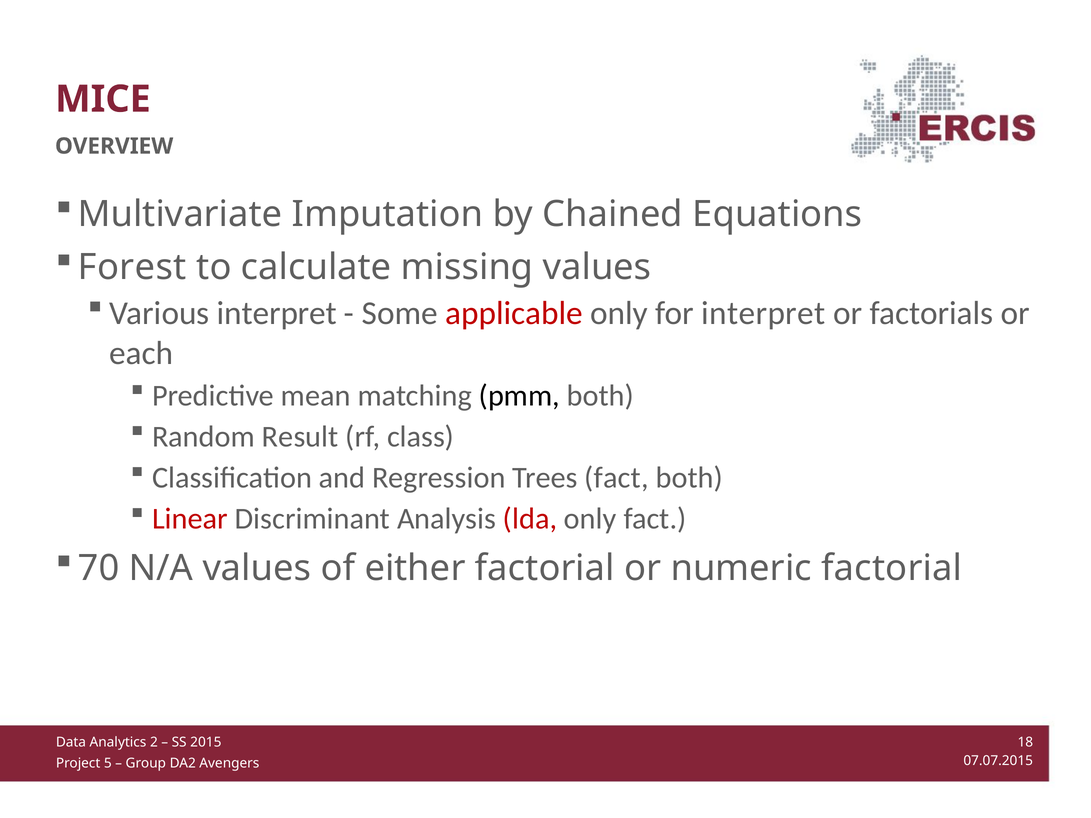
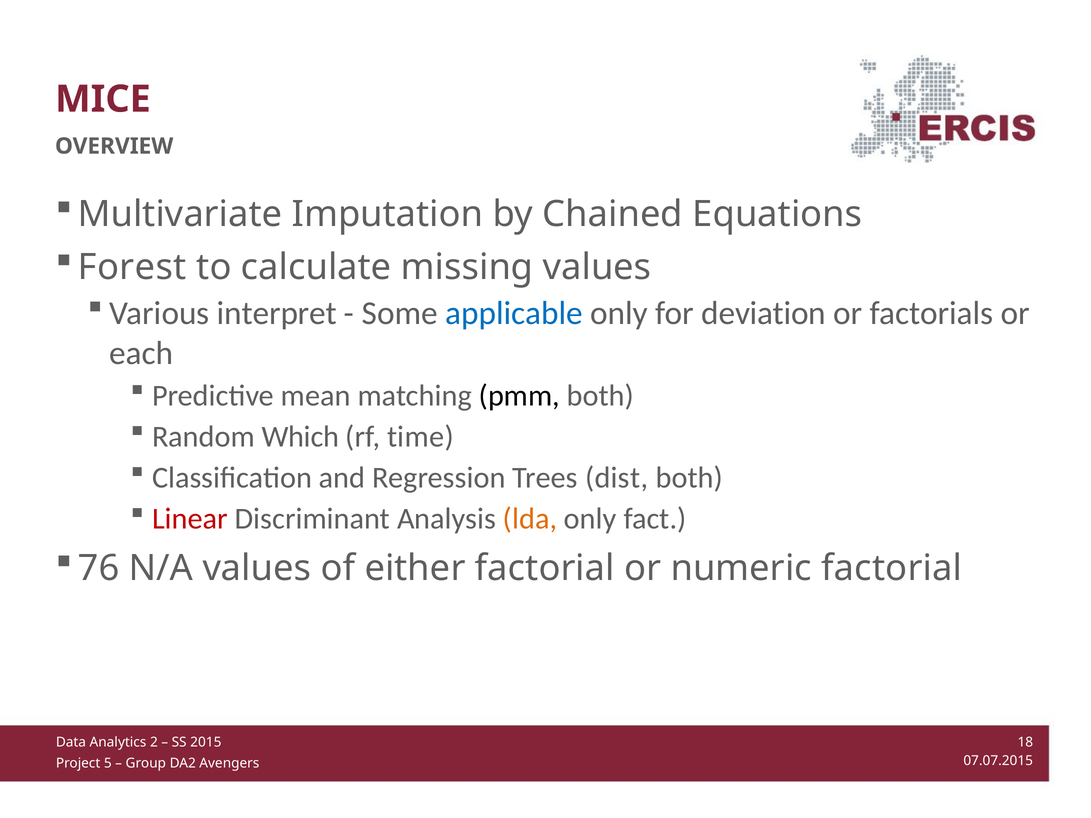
applicable colour: red -> blue
for interpret: interpret -> deviation
Result: Result -> Which
class: class -> time
Trees fact: fact -> dist
lda colour: red -> orange
70: 70 -> 76
